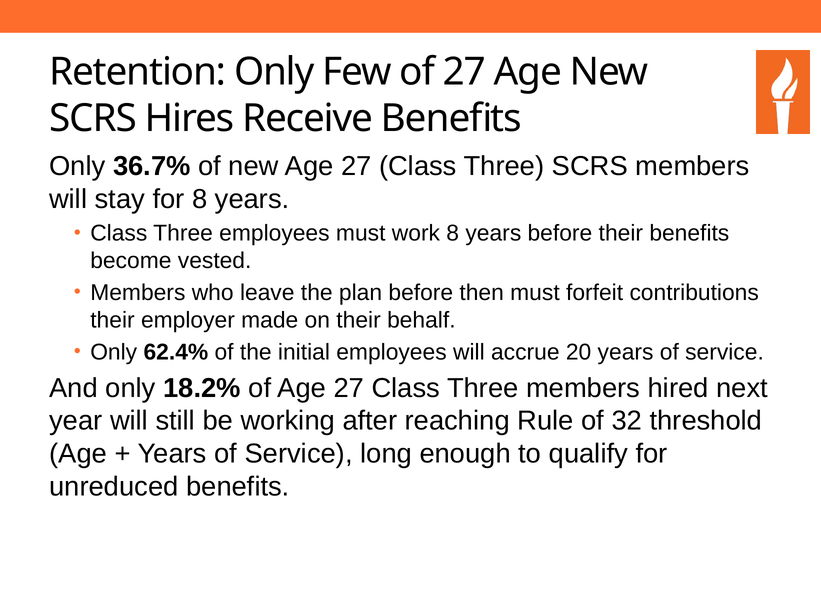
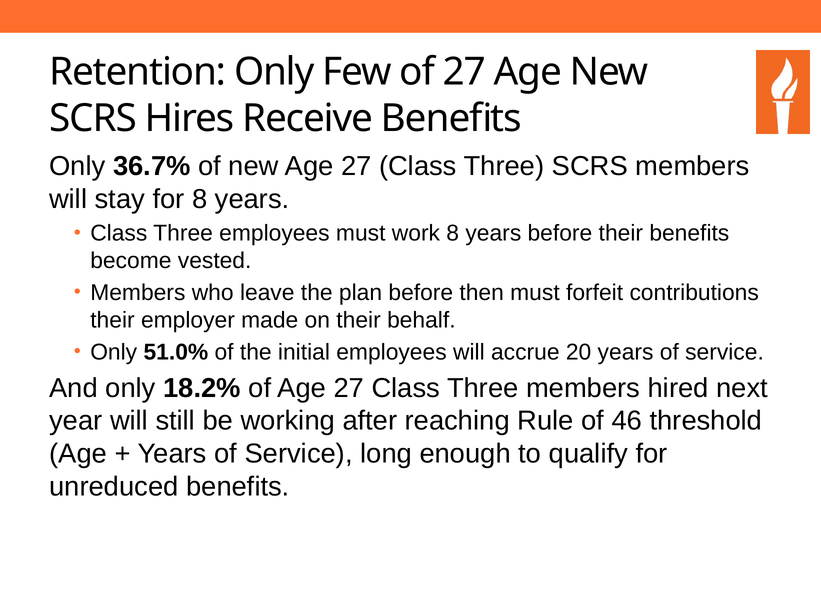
62.4%: 62.4% -> 51.0%
32: 32 -> 46
